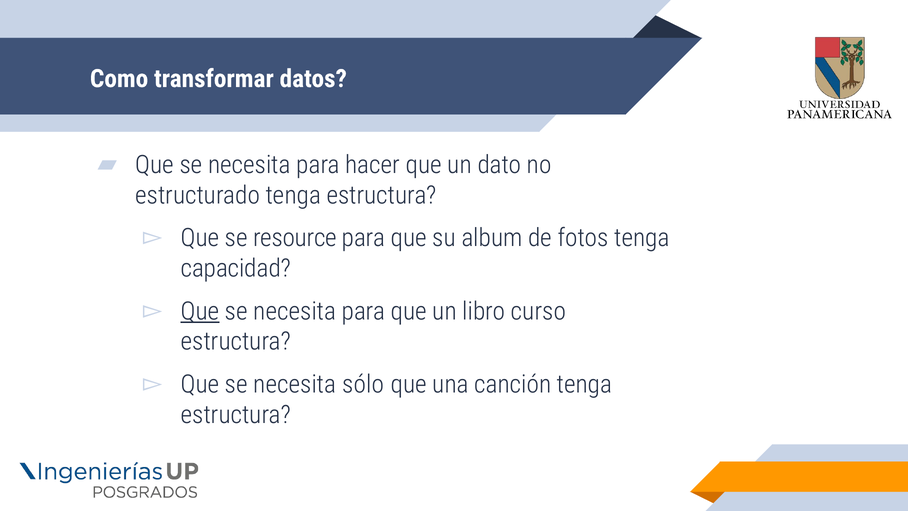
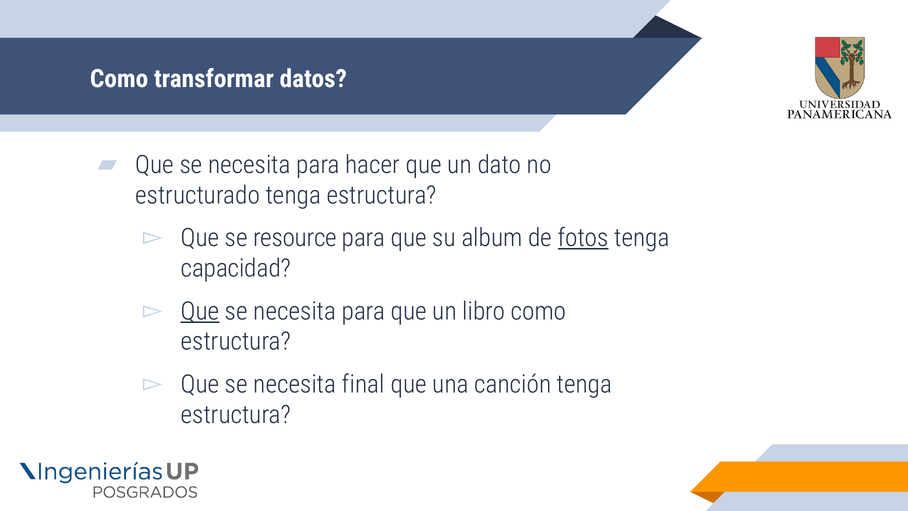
fotos underline: none -> present
libro curso: curso -> como
sólo: sólo -> final
